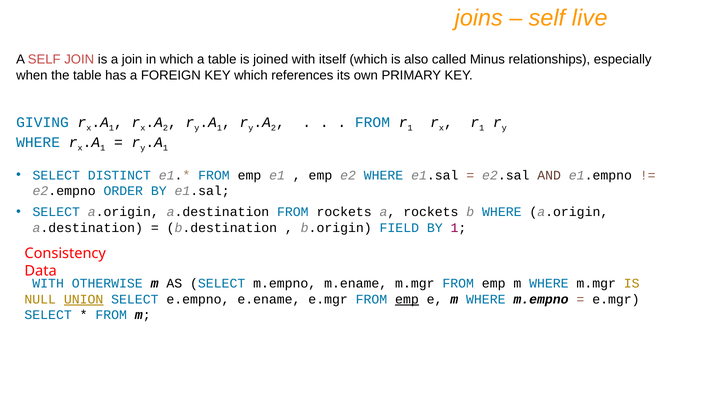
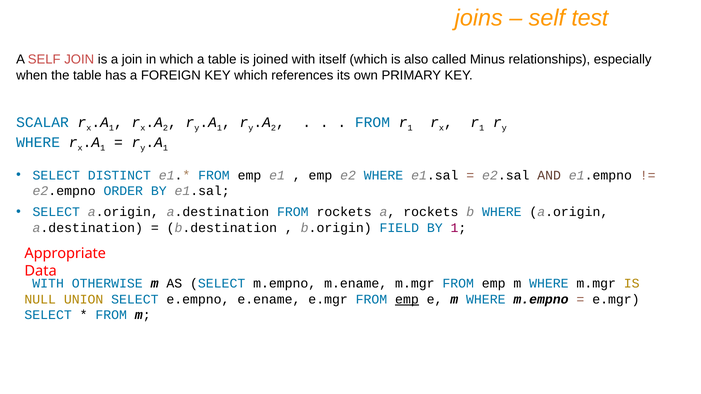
live: live -> test
GIVING: GIVING -> SCALAR
Consistency: Consistency -> Appropriate
UNION underline: present -> none
